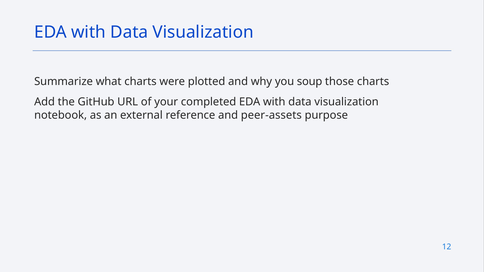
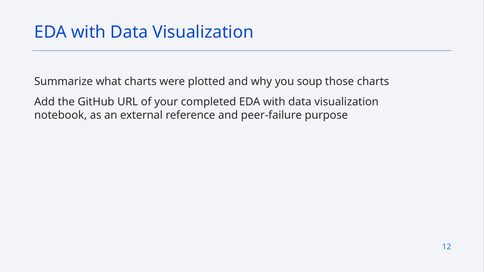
peer-assets: peer-assets -> peer-failure
